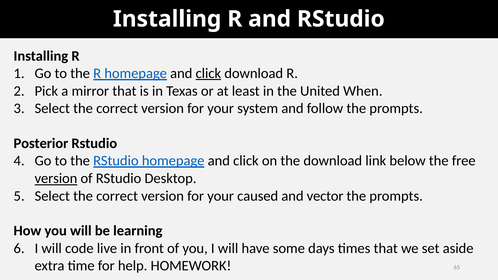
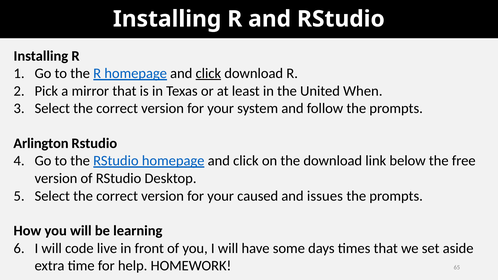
Posterior: Posterior -> Arlington
version at (56, 179) underline: present -> none
vector: vector -> issues
